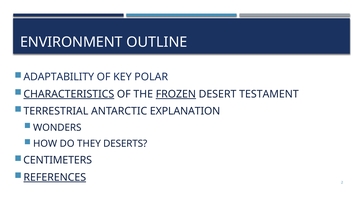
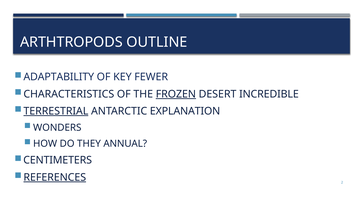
ENVIRONMENT: ENVIRONMENT -> ARTHTROPODS
POLAR: POLAR -> FEWER
CHARACTERISTICS underline: present -> none
TESTAMENT: TESTAMENT -> INCREDIBLE
TERRESTRIAL underline: none -> present
DESERTS: DESERTS -> ANNUAL
